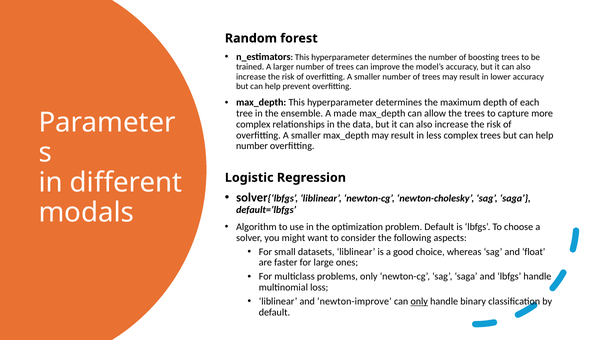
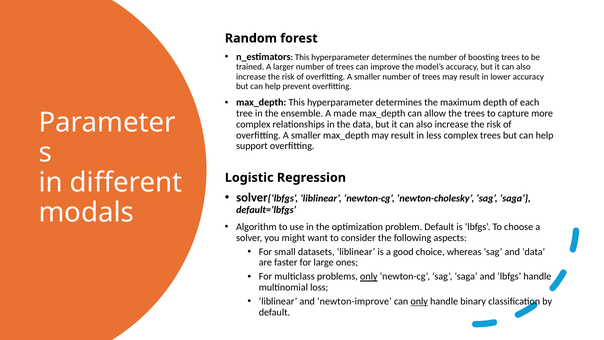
number at (252, 146): number -> support
and float: float -> data
only at (369, 276) underline: none -> present
